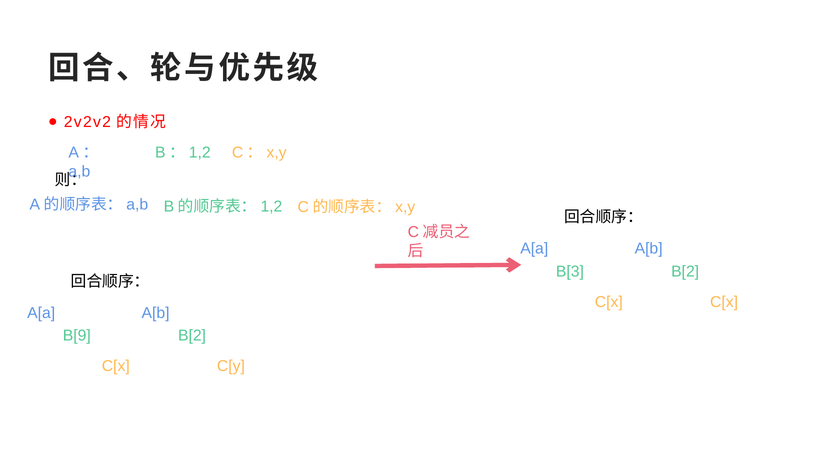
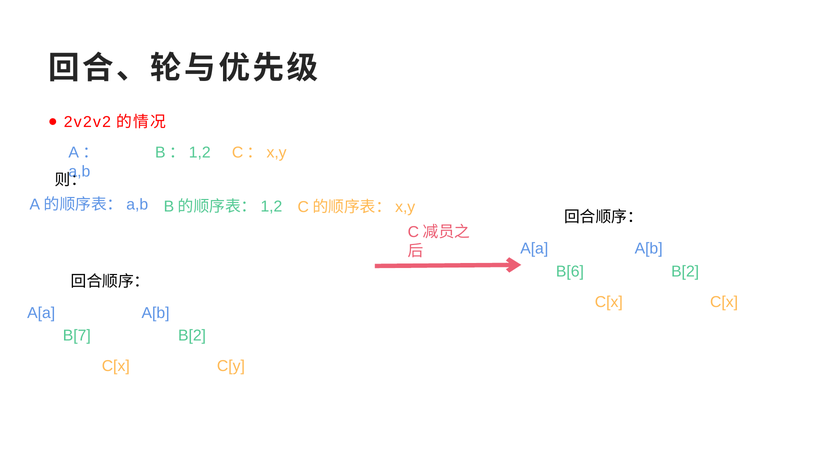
B[3: B[3 -> B[6
B[9: B[9 -> B[7
